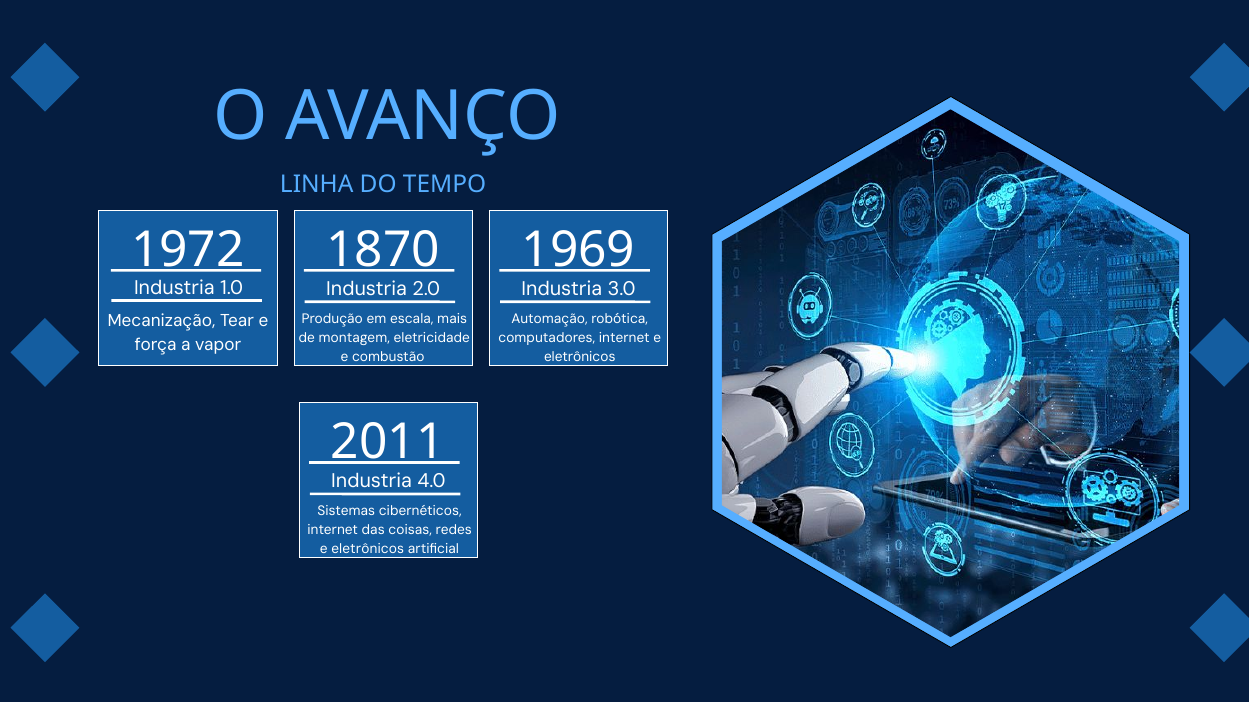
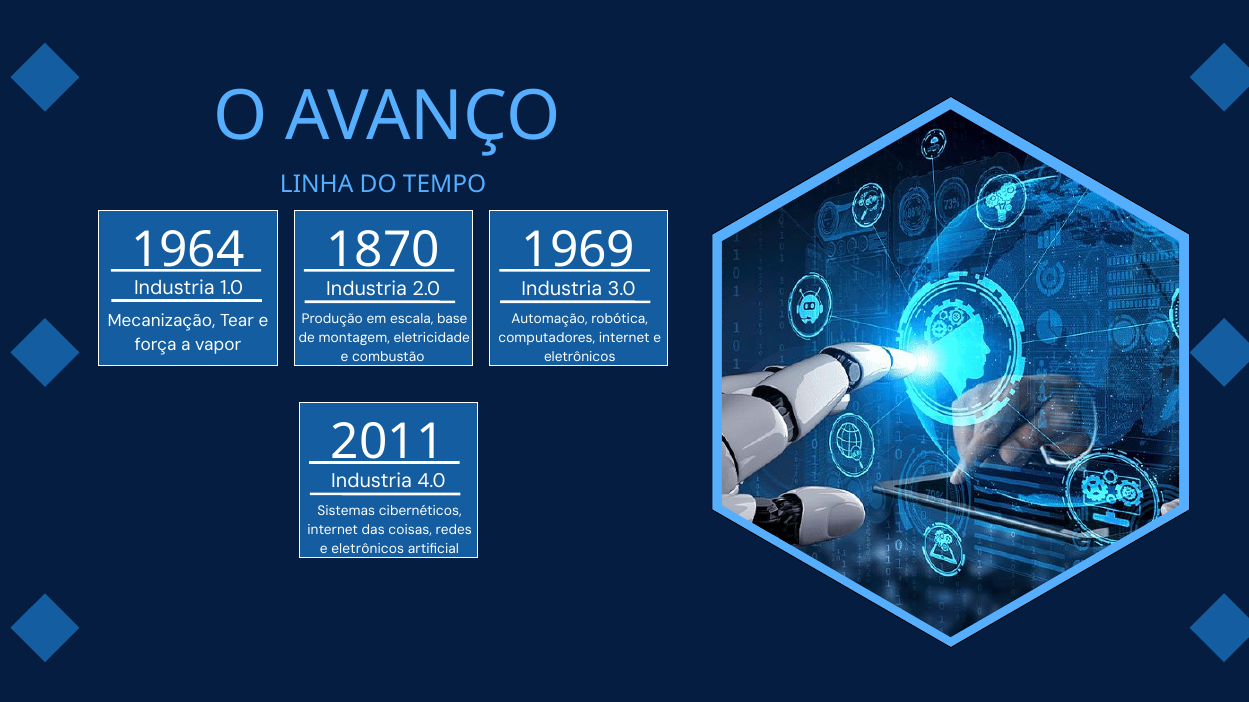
1972: 1972 -> 1964
mais: mais -> base
